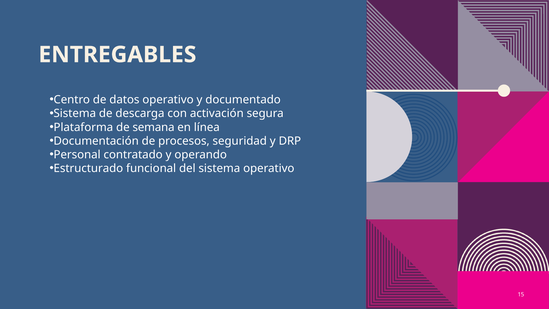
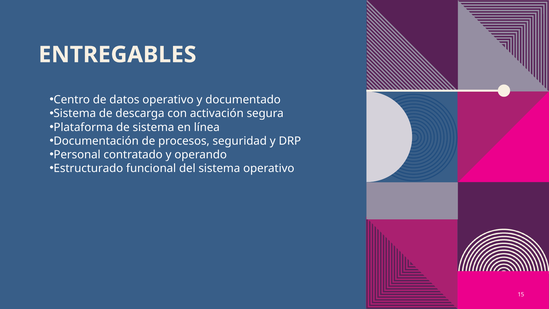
de semana: semana -> sistema
